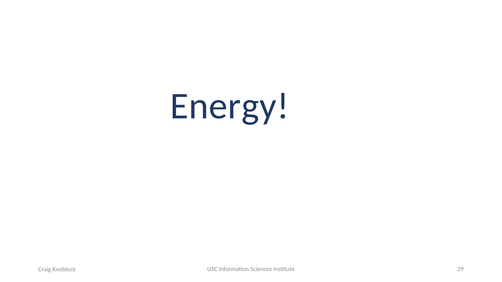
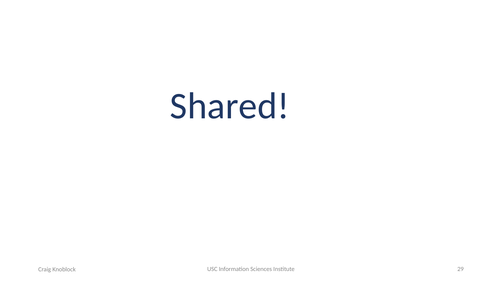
Energy: Energy -> Shared
